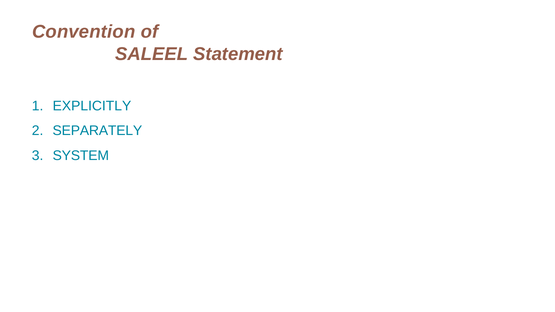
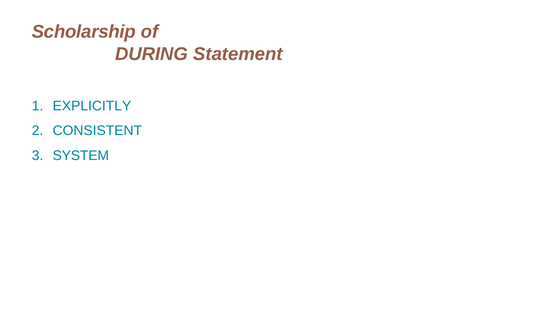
Convention: Convention -> Scholarship
SALEEL: SALEEL -> DURING
SEPARATELY: SEPARATELY -> CONSISTENT
